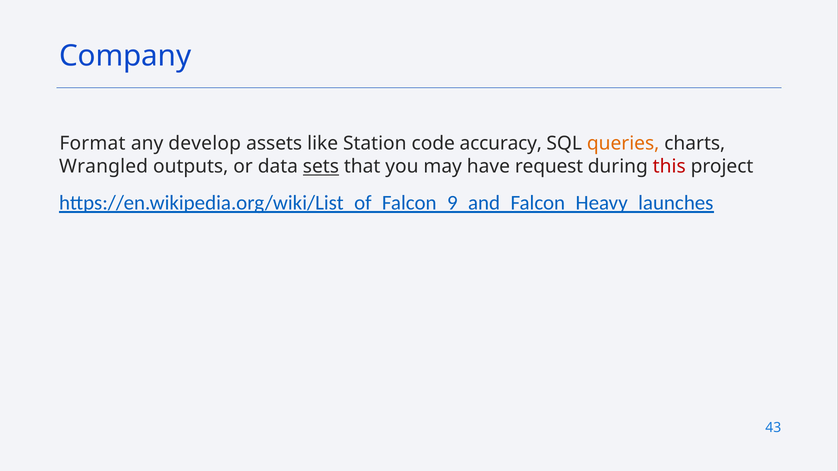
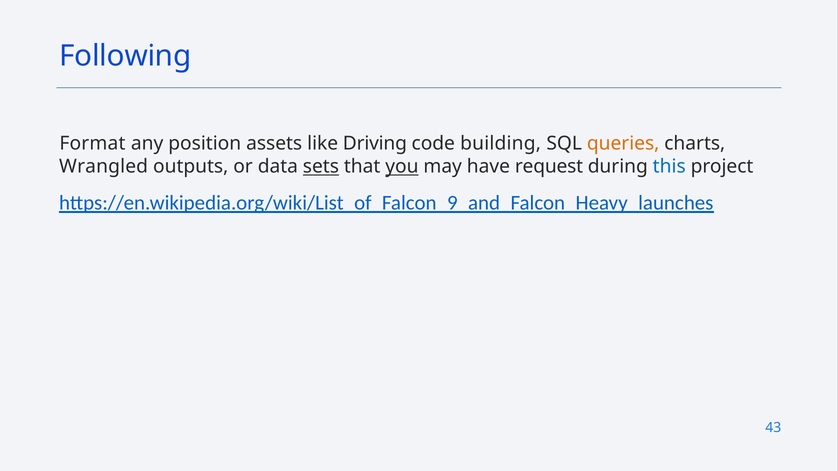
Company: Company -> Following
develop: develop -> position
Station: Station -> Driving
accuracy: accuracy -> building
you underline: none -> present
this colour: red -> blue
